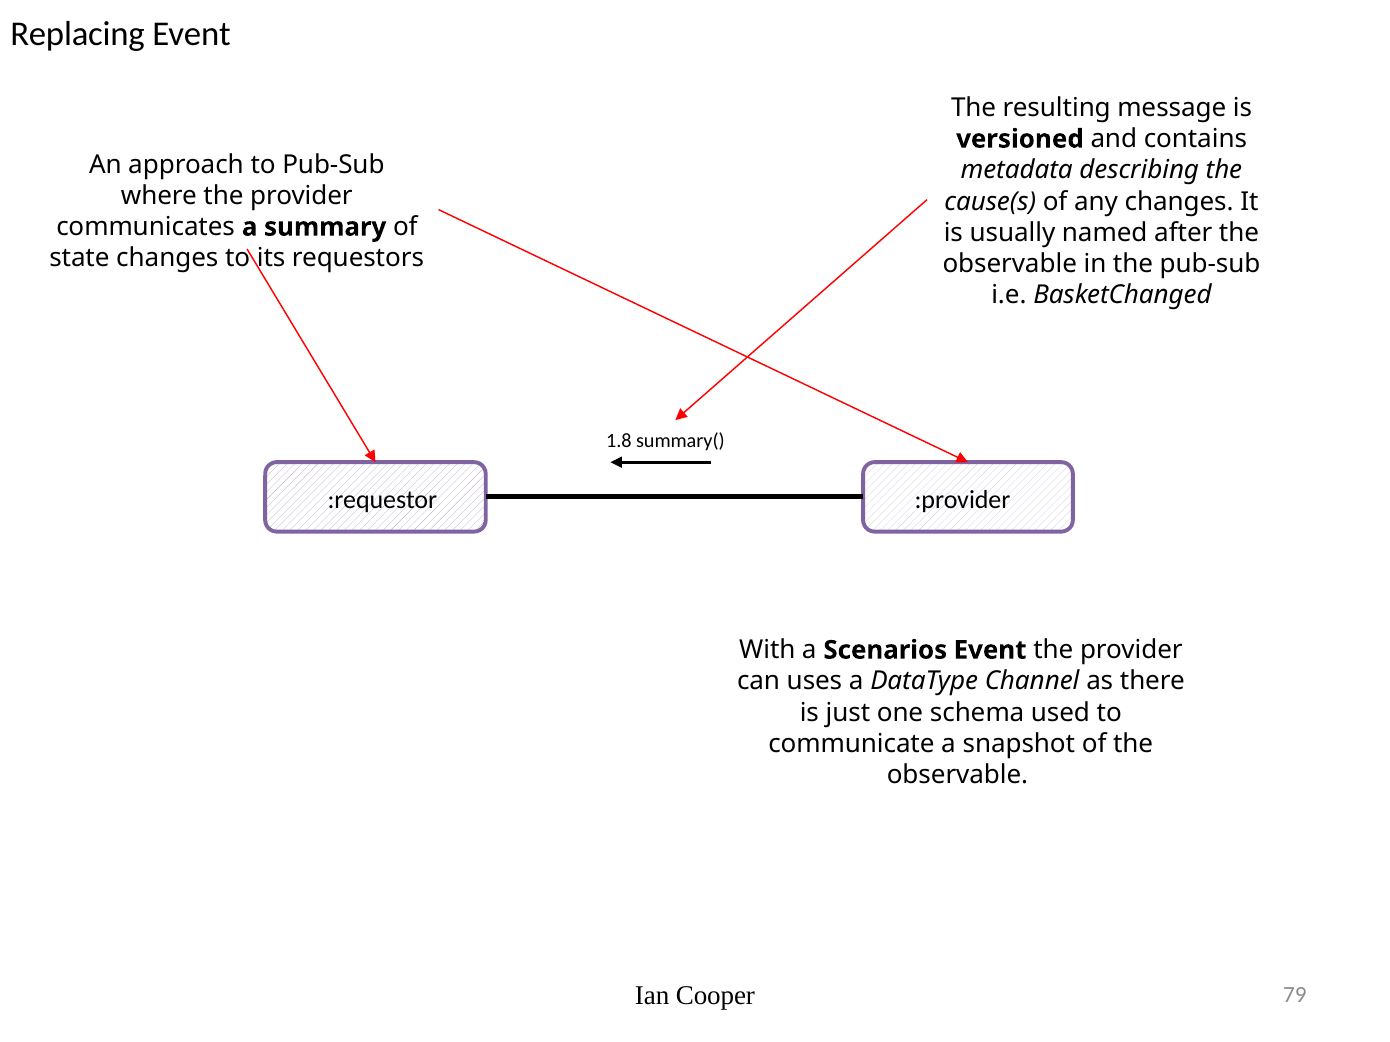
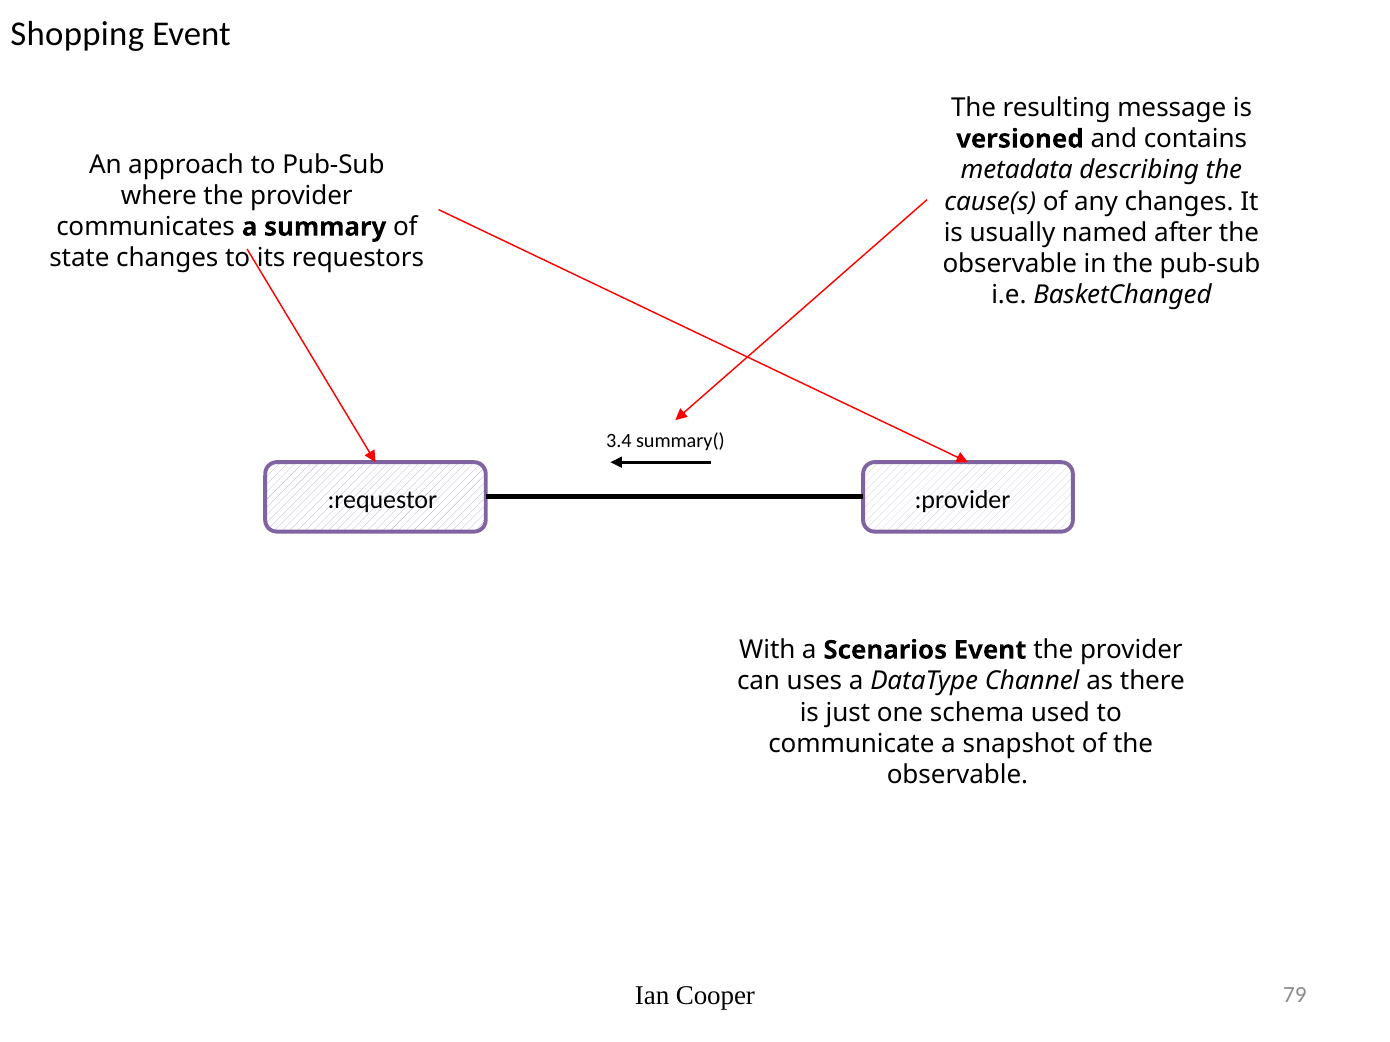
Replacing: Replacing -> Shopping
1.8: 1.8 -> 3.4
